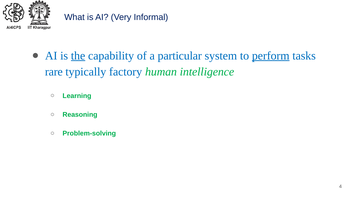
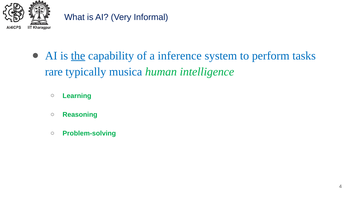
particular: particular -> inference
perform underline: present -> none
factory: factory -> musica
